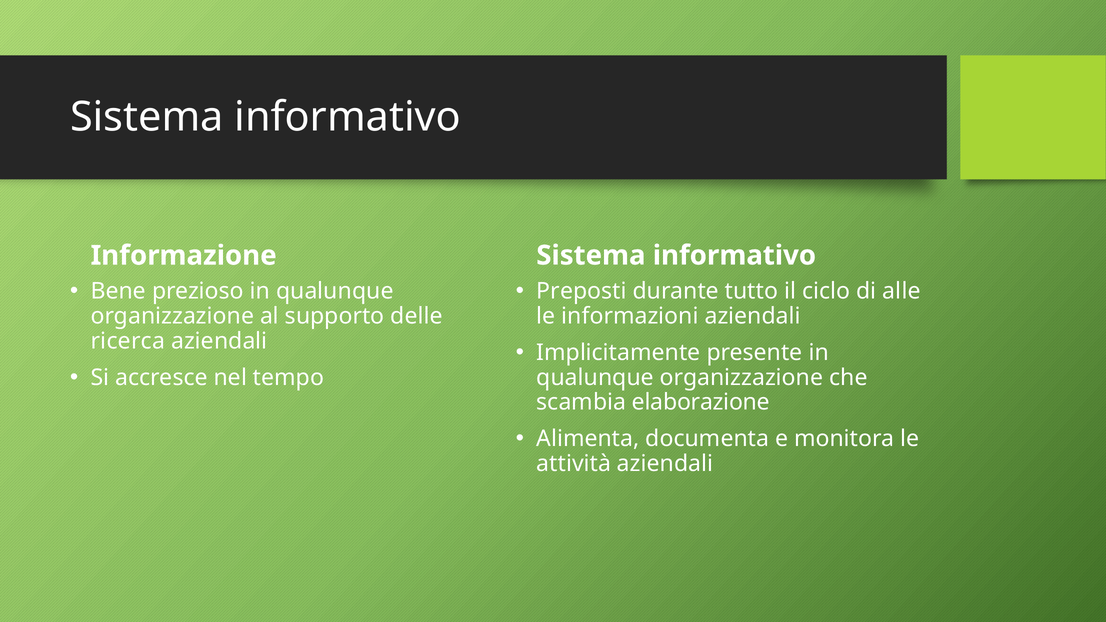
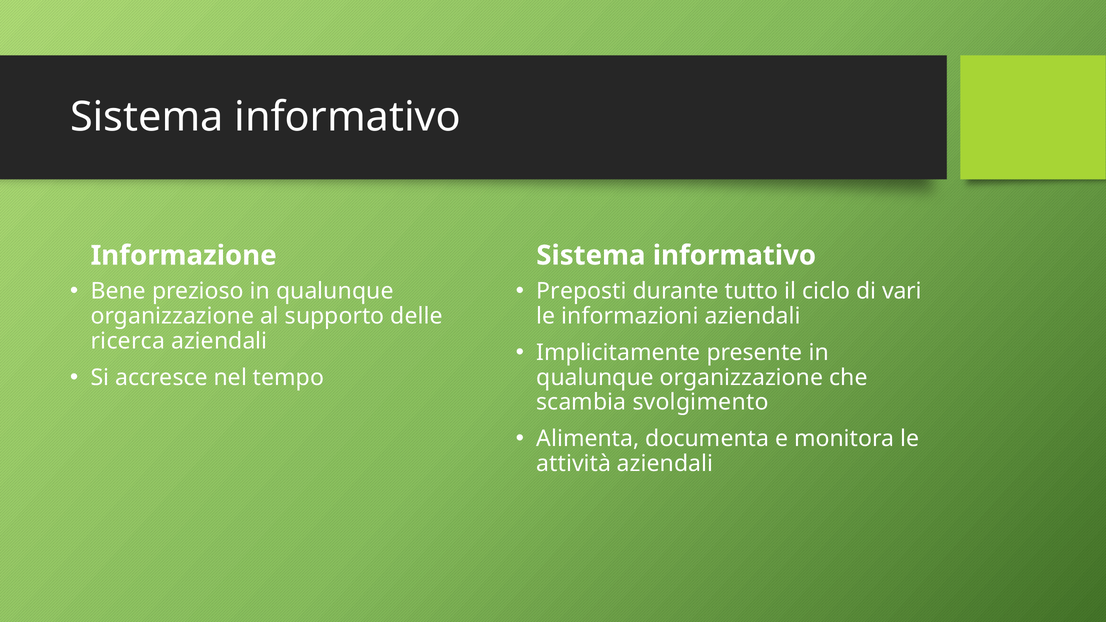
alle: alle -> vari
elaborazione: elaborazione -> svolgimento
